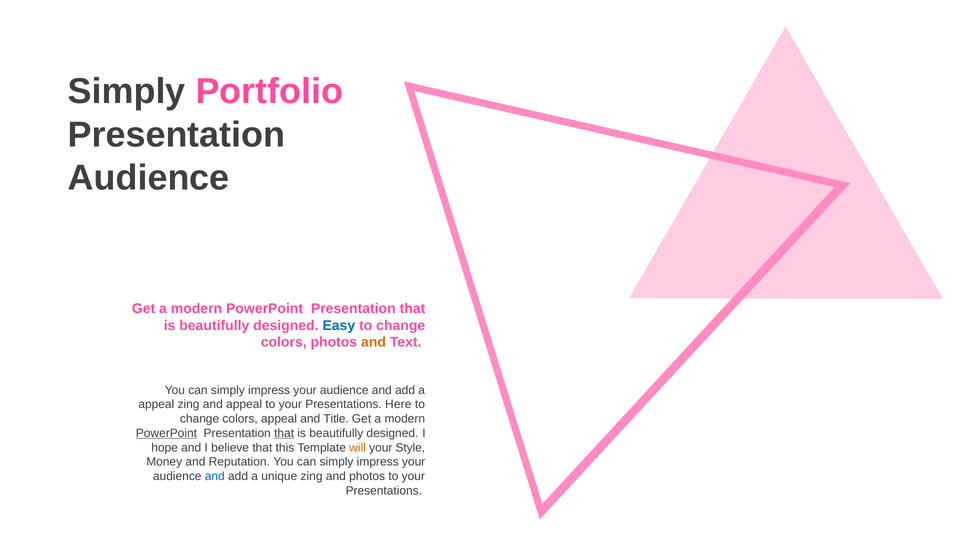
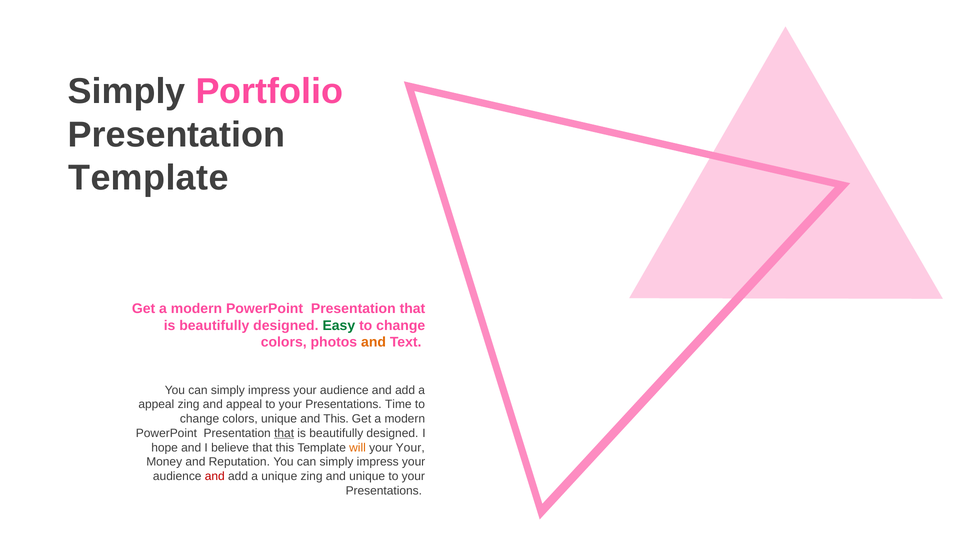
Audience at (149, 178): Audience -> Template
Easy colour: blue -> green
Here: Here -> Time
colors appeal: appeal -> unique
and Title: Title -> This
PowerPoint at (166, 434) underline: present -> none
your Style: Style -> Your
and at (215, 477) colour: blue -> red
and photos: photos -> unique
